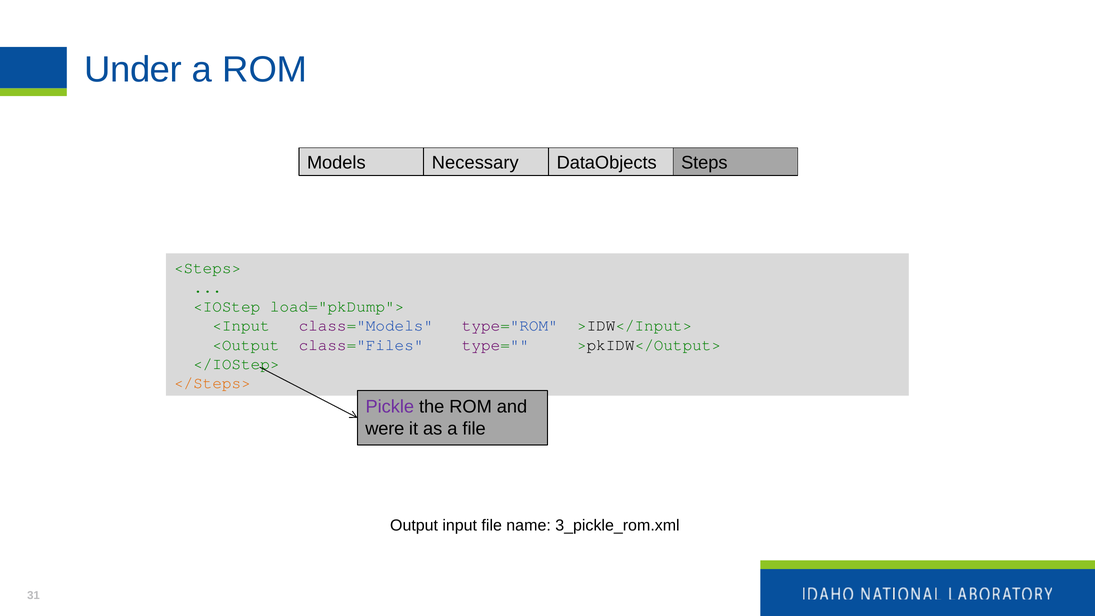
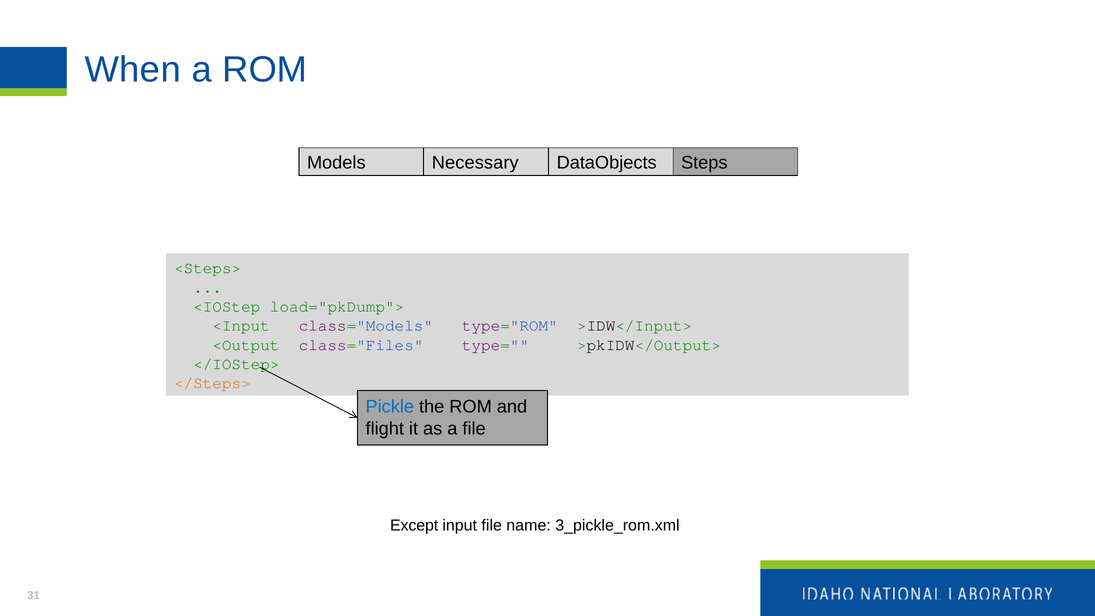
Under: Under -> When
Pickle colour: purple -> blue
were: were -> flight
Output: Output -> Except
